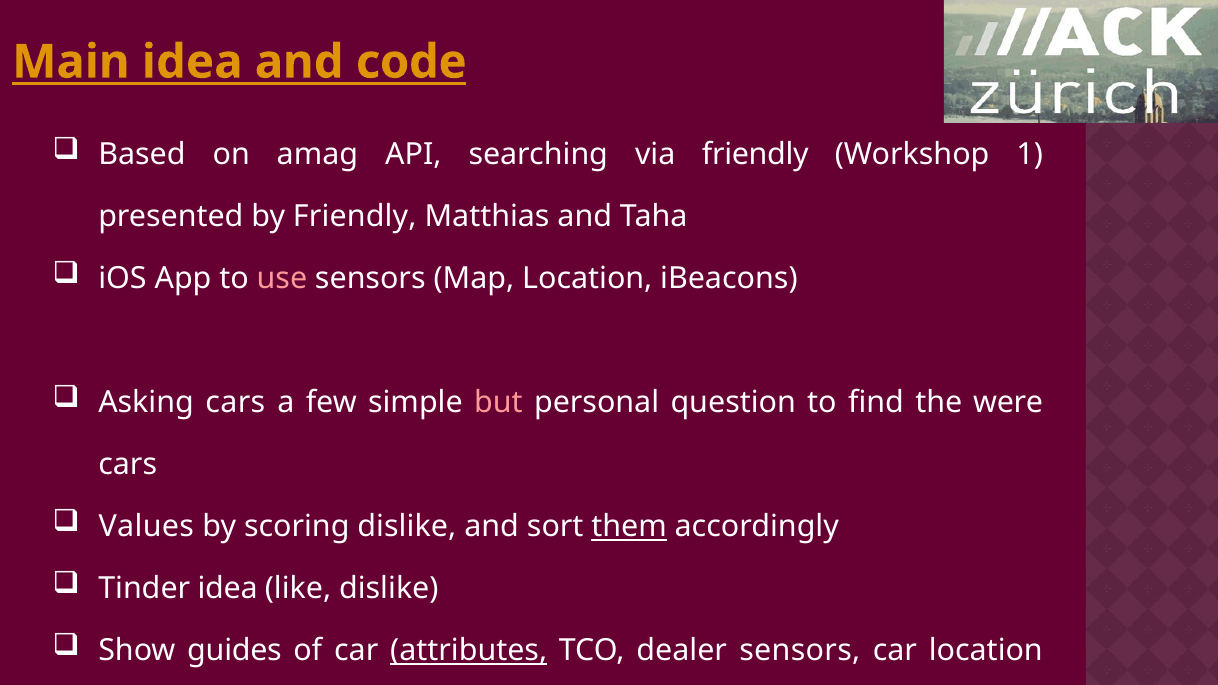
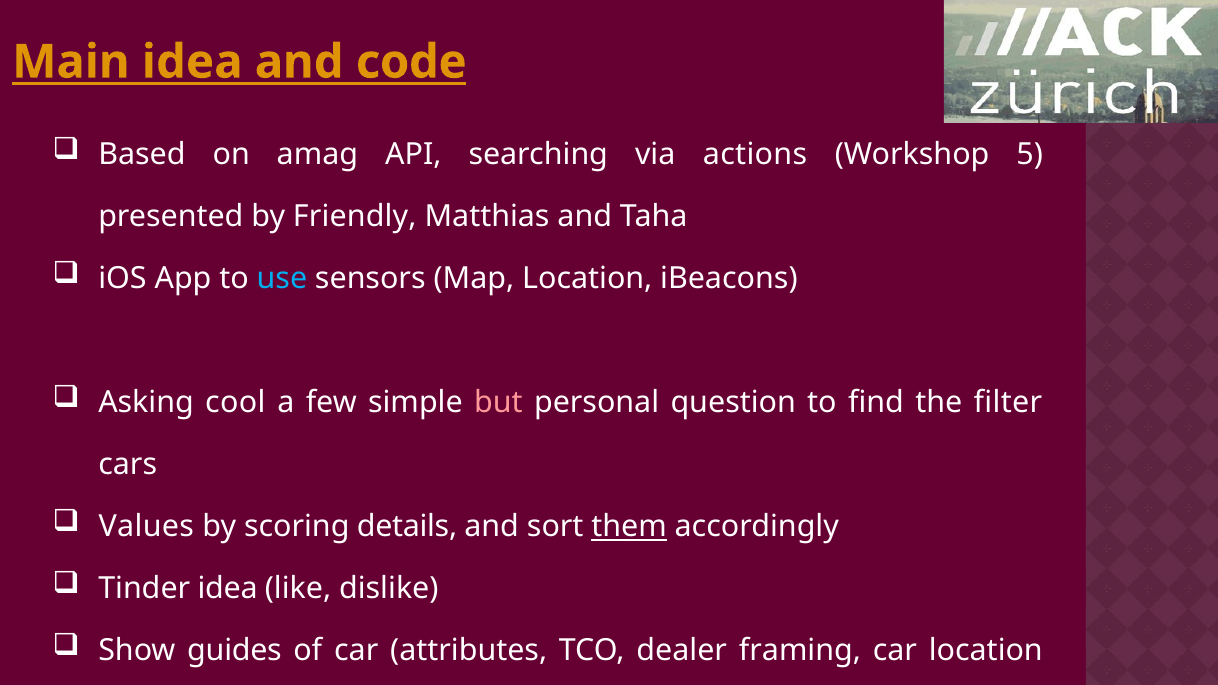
via friendly: friendly -> actions
1: 1 -> 5
use colour: pink -> light blue
Asking cars: cars -> cool
were: were -> filter
scoring dislike: dislike -> details
attributes underline: present -> none
dealer sensors: sensors -> framing
